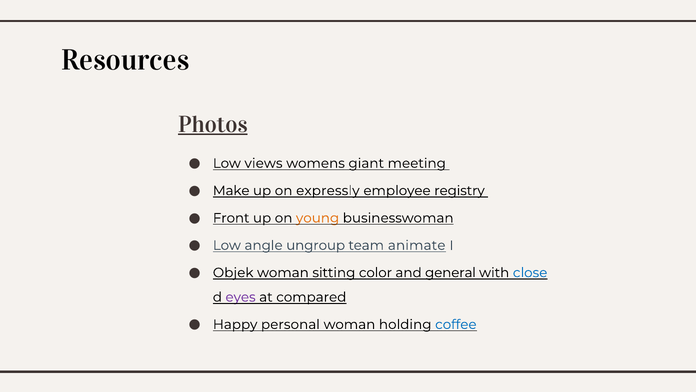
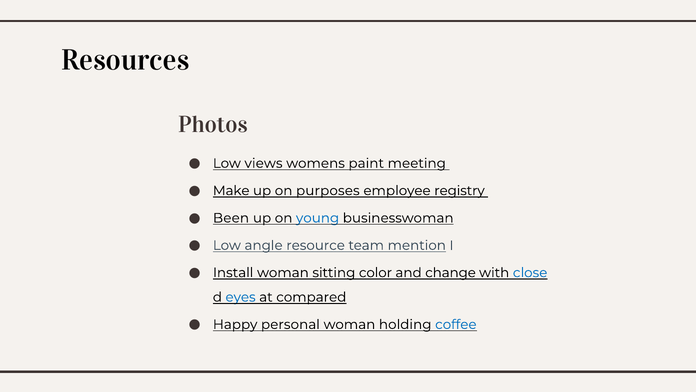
Photos underline: present -> none
giant: giant -> paint
expressly: expressly -> purposes
Front: Front -> Been
young colour: orange -> blue
ungroup: ungroup -> resource
animate: animate -> mention
Objek: Objek -> Install
general: general -> change
eyes colour: purple -> blue
